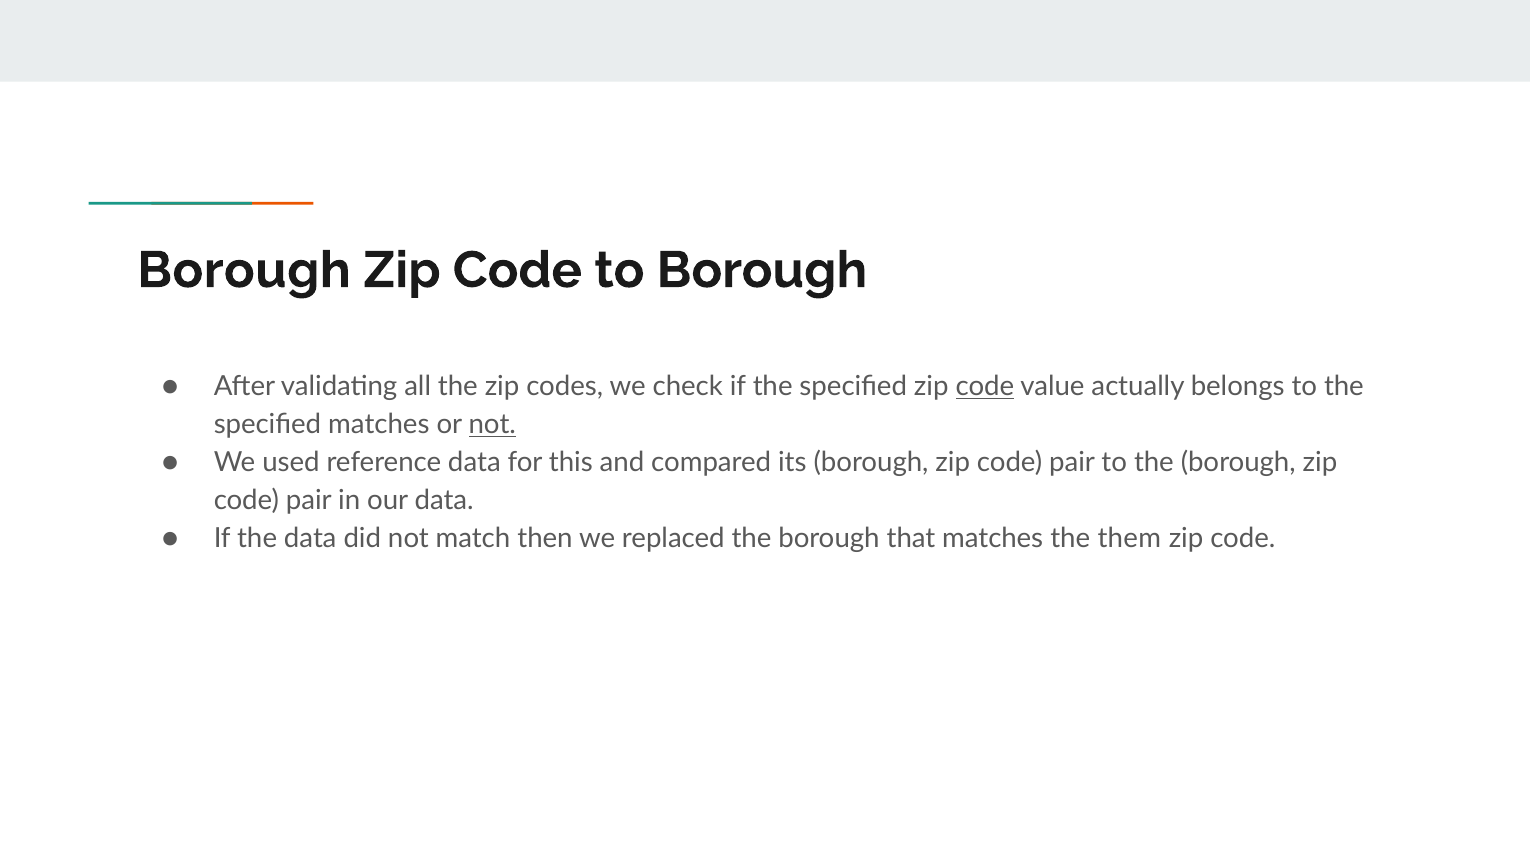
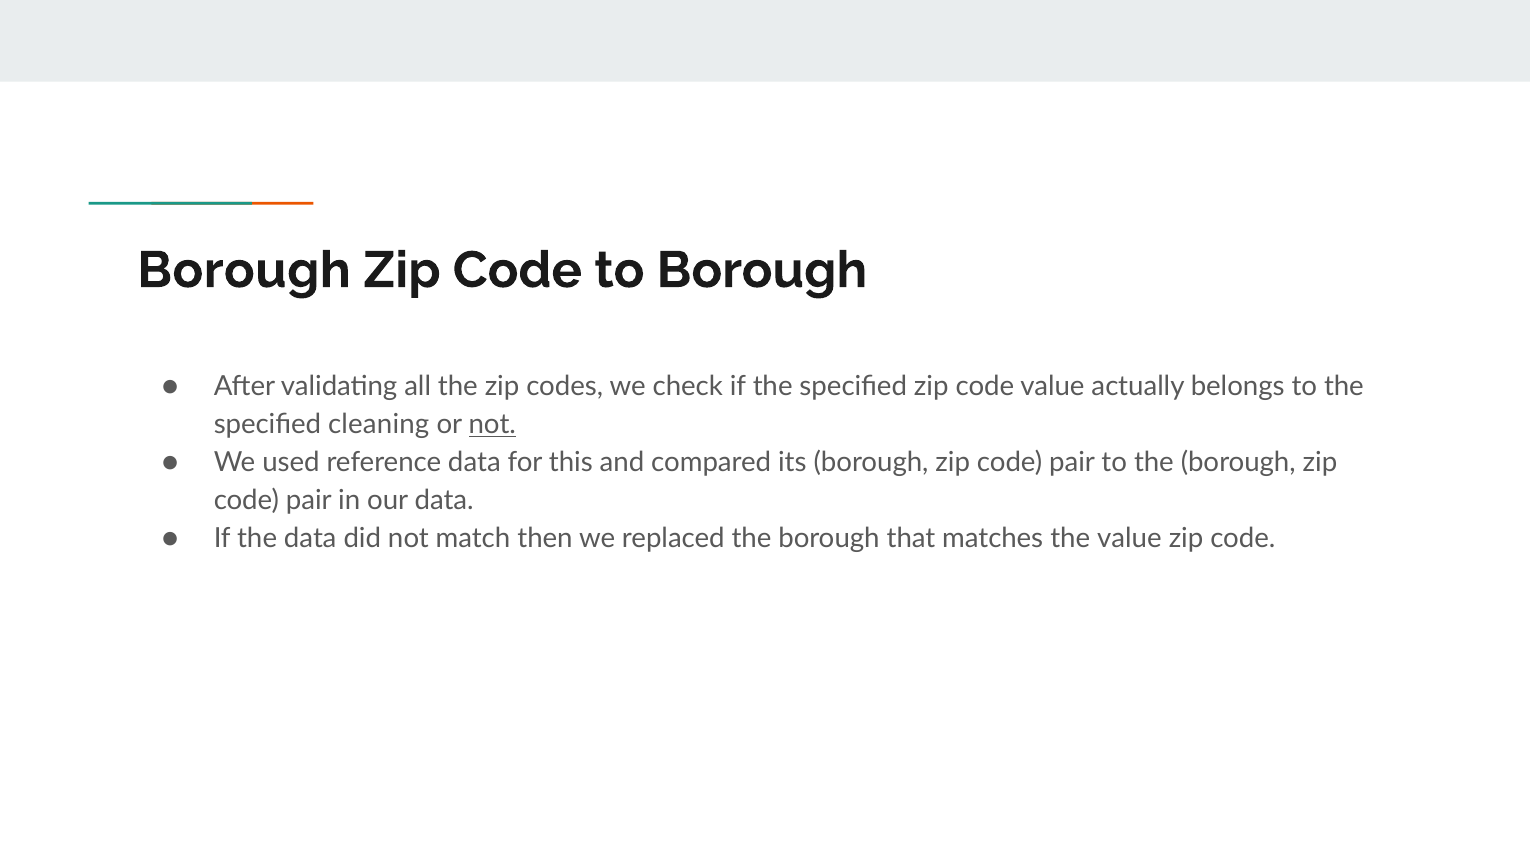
code at (985, 387) underline: present -> none
specified matches: matches -> cleaning
the them: them -> value
